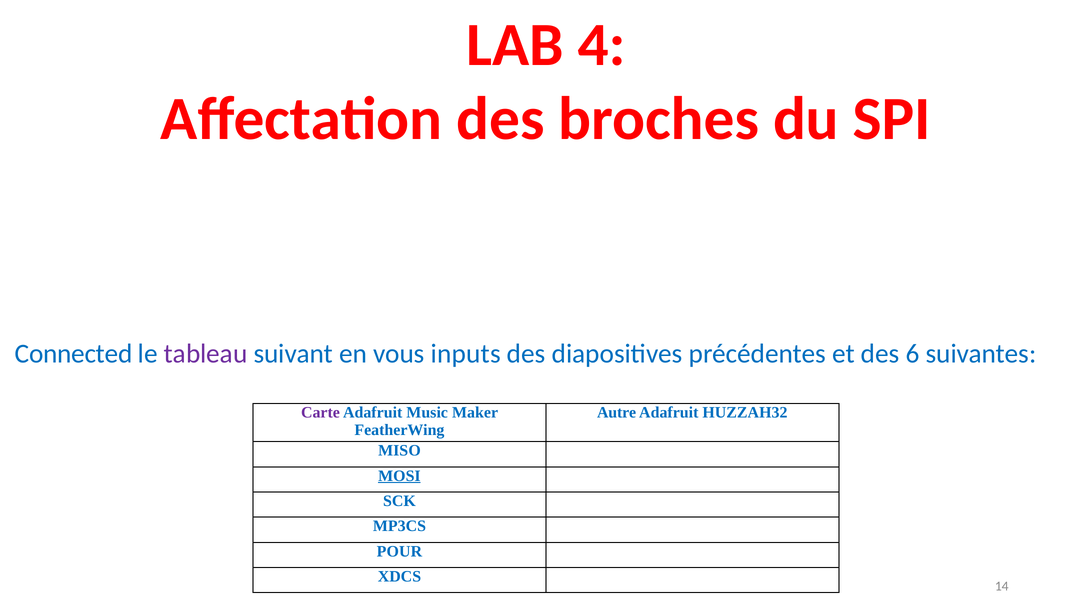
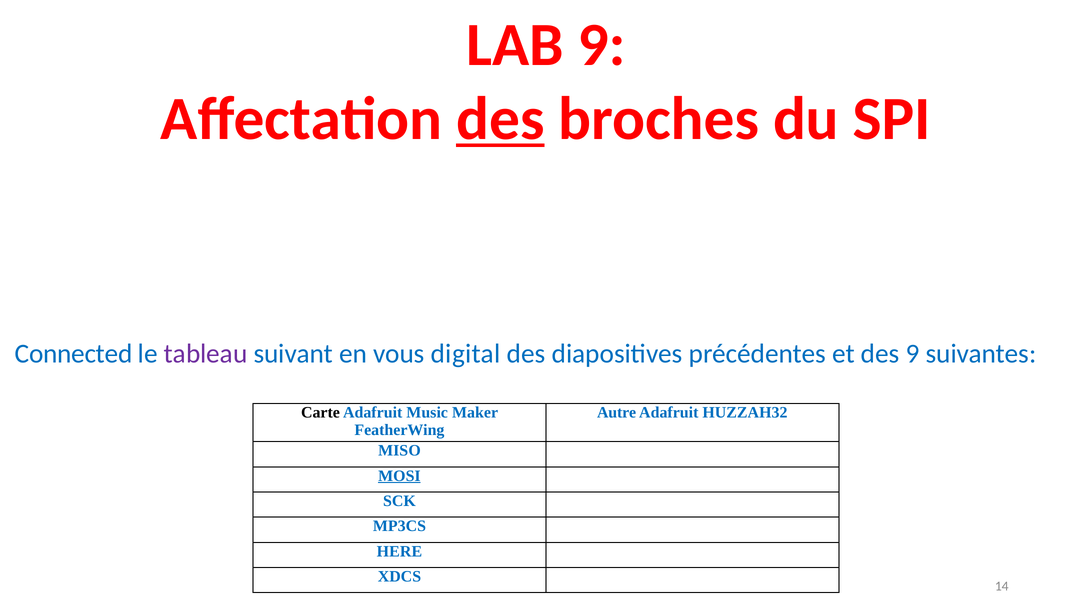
LAB 4: 4 -> 9
des at (500, 119) underline: none -> present
inputs: inputs -> digital
des 6: 6 -> 9
Carte colour: purple -> black
POUR: POUR -> HERE
